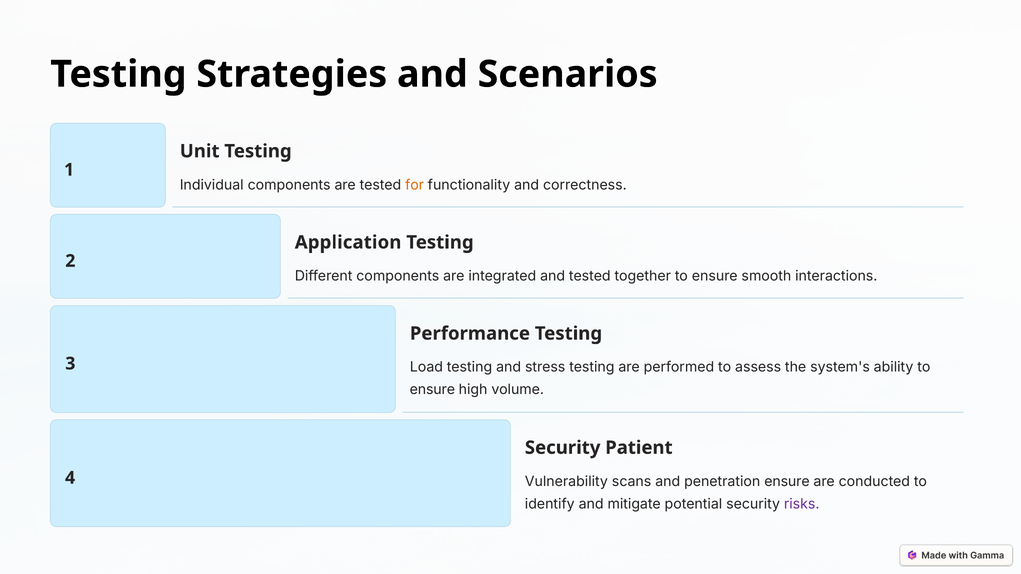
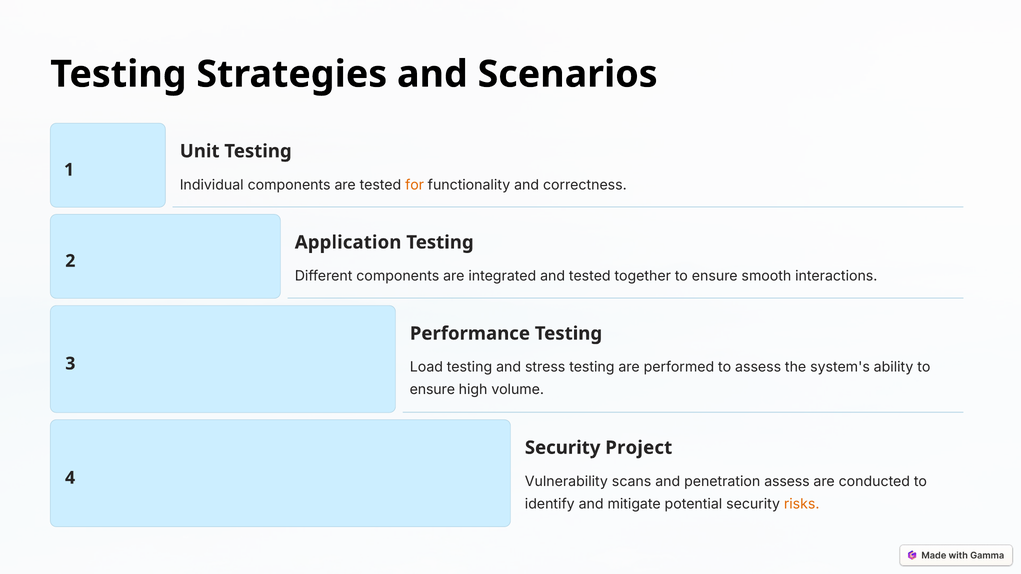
Patient: Patient -> Project
penetration ensure: ensure -> assess
risks colour: purple -> orange
